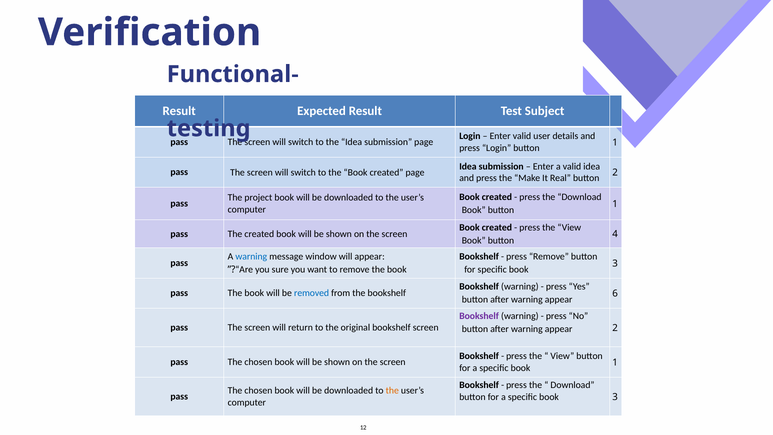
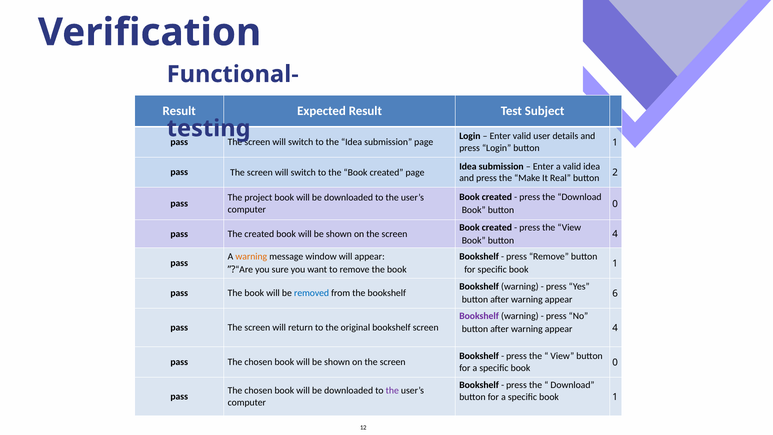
Book button 1: 1 -> 0
warning at (251, 256) colour: blue -> orange
for specific book 3: 3 -> 1
appear 2: 2 -> 4
book 1: 1 -> 0
the at (392, 390) colour: orange -> purple
a specific book 3: 3 -> 1
